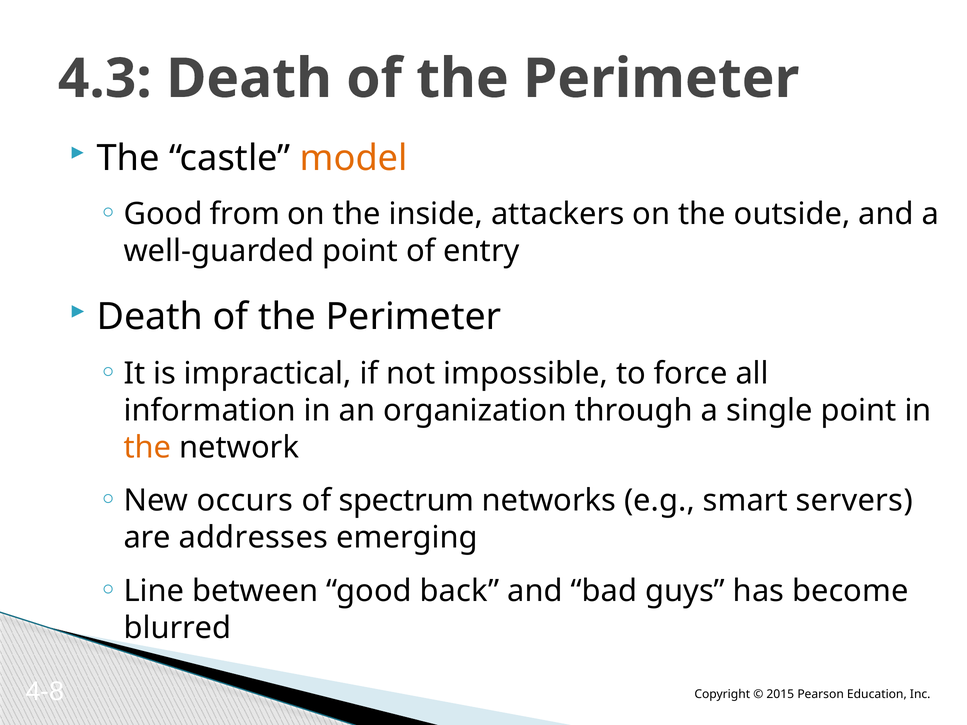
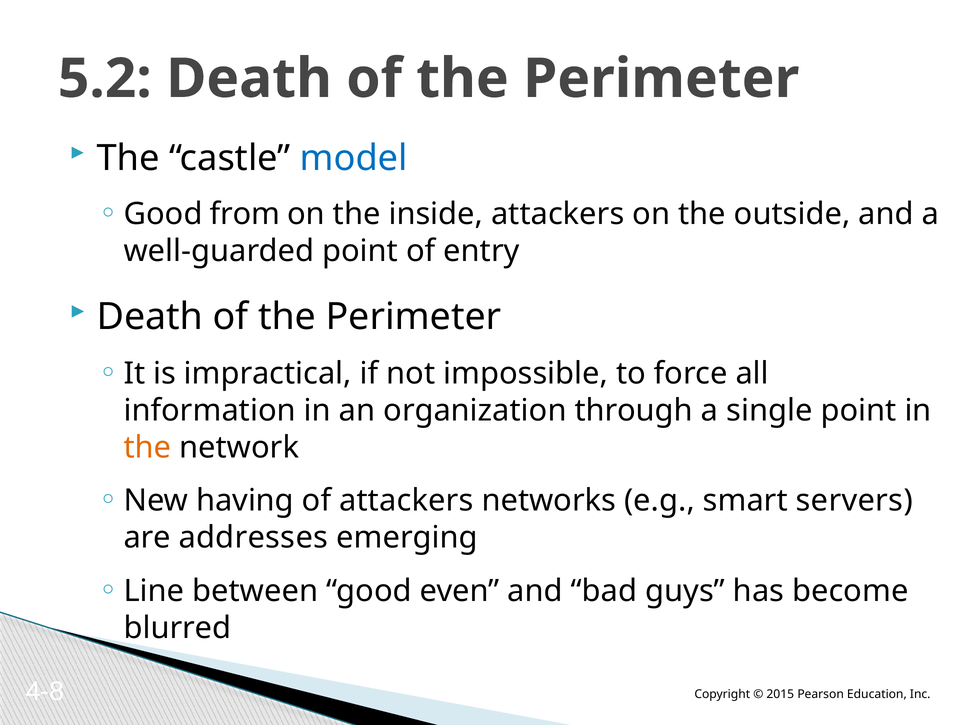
4.3: 4.3 -> 5.2
model colour: orange -> blue
occurs: occurs -> having
of spectrum: spectrum -> attackers
back: back -> even
